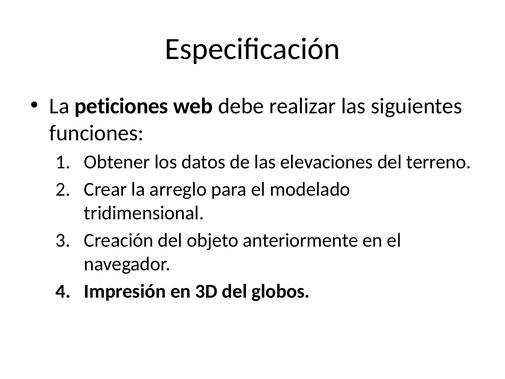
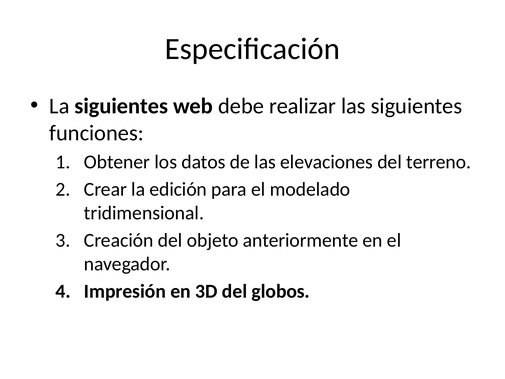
La peticiones: peticiones -> siguientes
arreglo: arreglo -> edición
